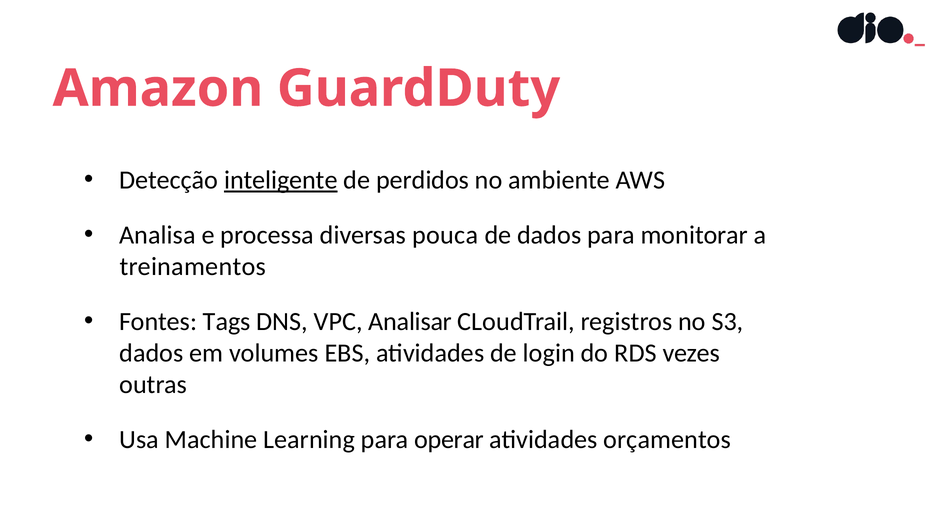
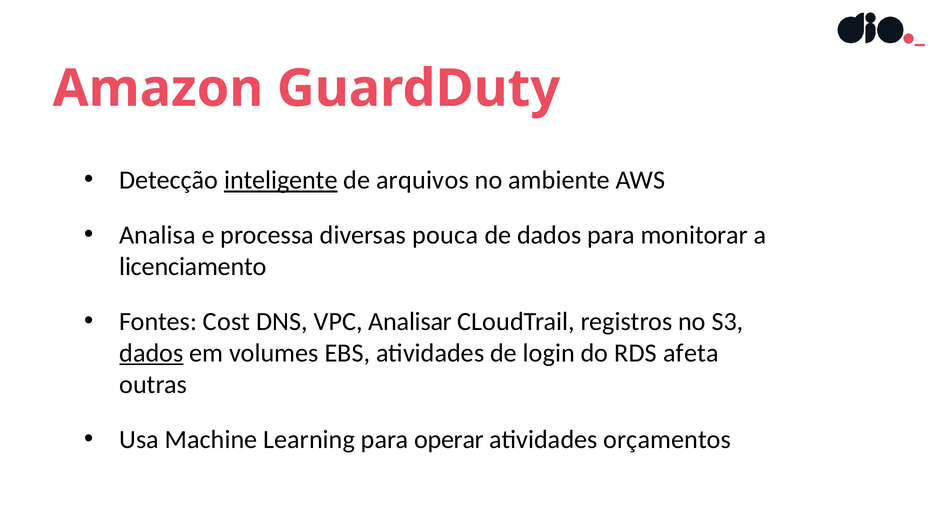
perdidos: perdidos -> arquivos
treinamentos: treinamentos -> licenciamento
Tags: Tags -> Cost
dados at (151, 353) underline: none -> present
vezes: vezes -> afeta
